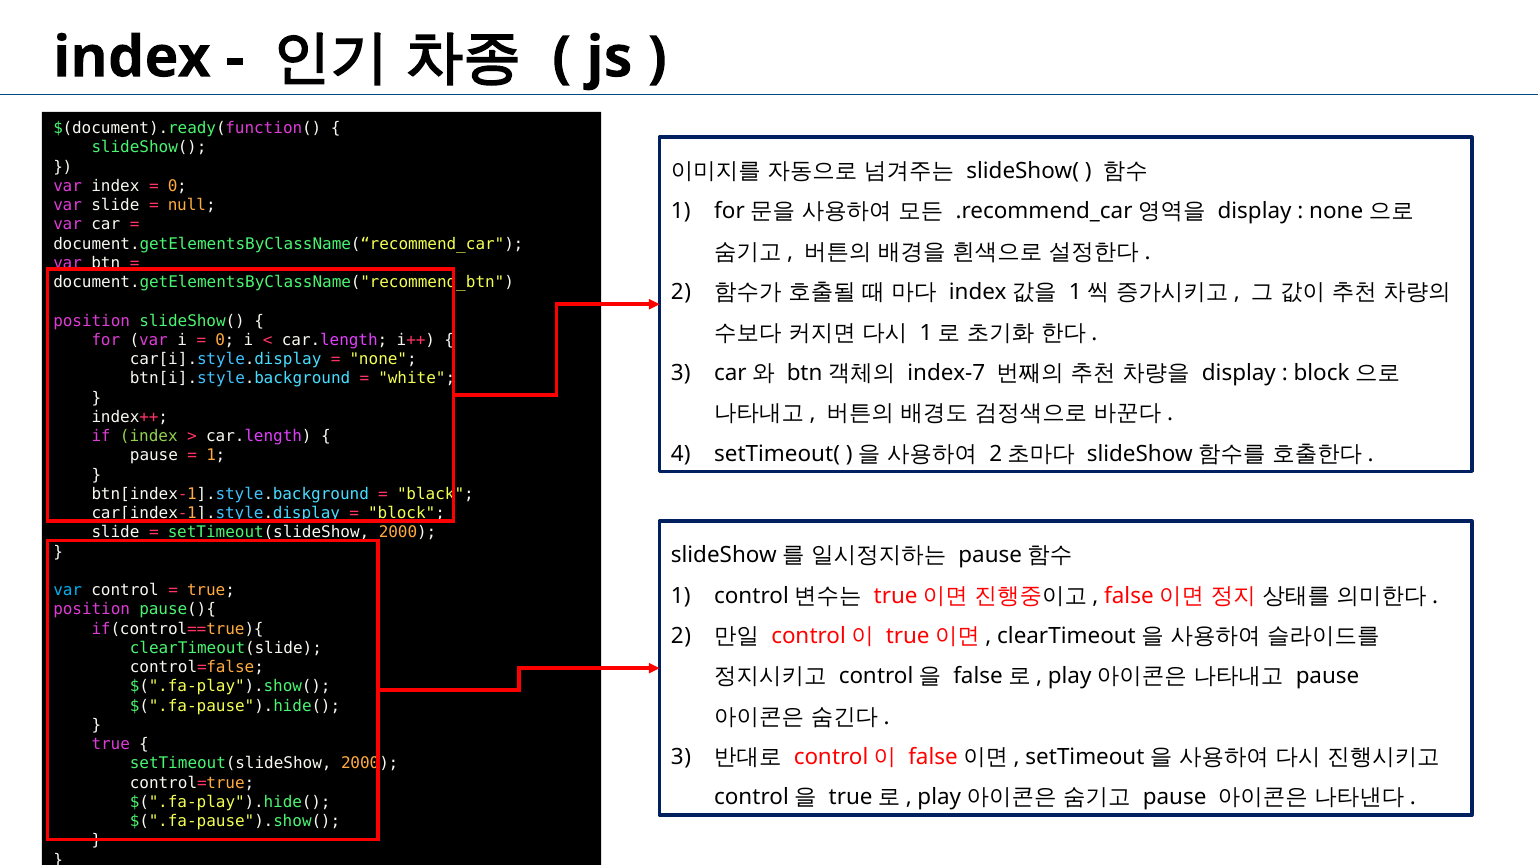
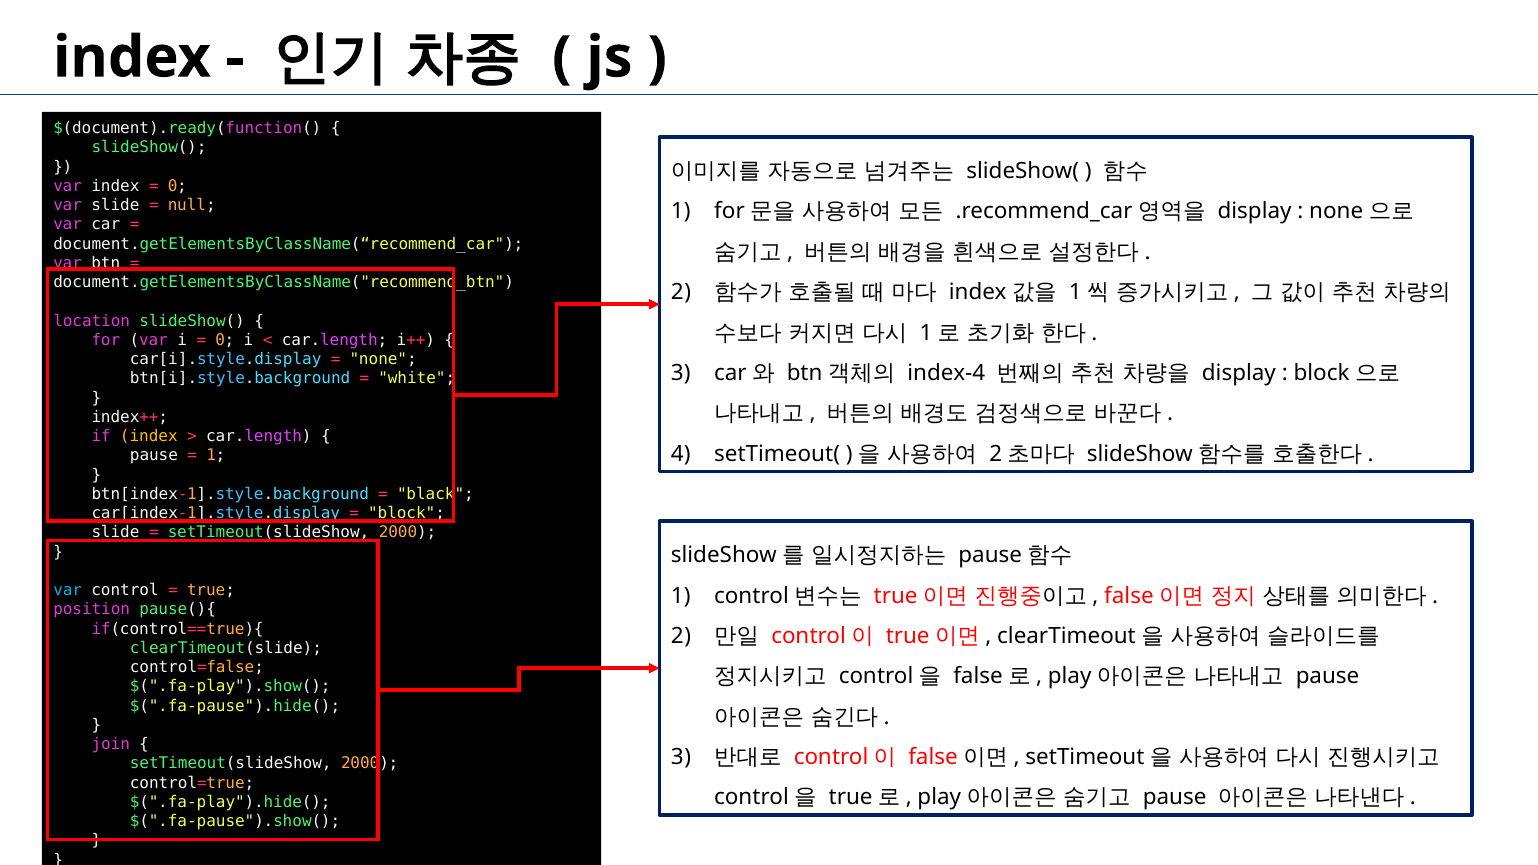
position at (92, 321): position -> location
index-7: index-7 -> index-4
index at (149, 436) colour: light green -> yellow
true at (111, 744): true -> join
